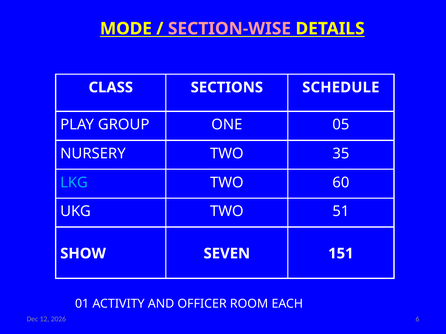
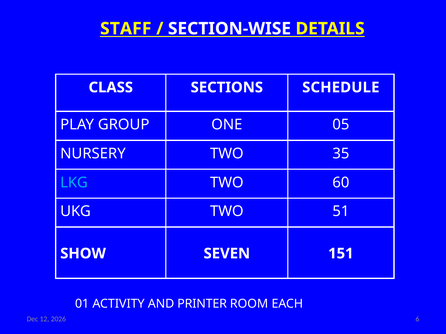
MODE: MODE -> STAFF
SECTION-WISE colour: pink -> white
OFFICER: OFFICER -> PRINTER
